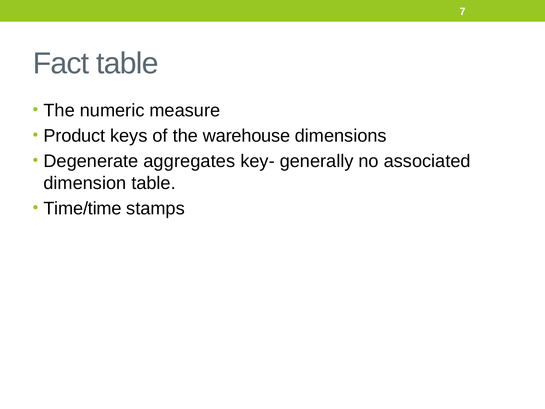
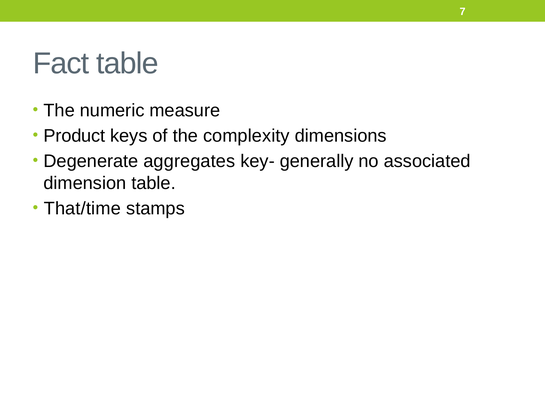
warehouse: warehouse -> complexity
Time/time: Time/time -> That/time
